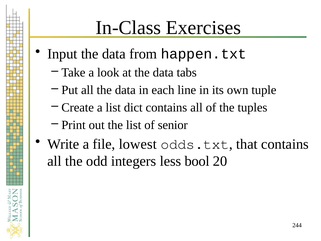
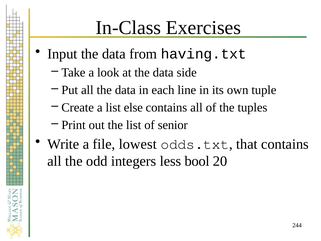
happen.txt: happen.txt -> having.txt
tabs: tabs -> side
dict: dict -> else
